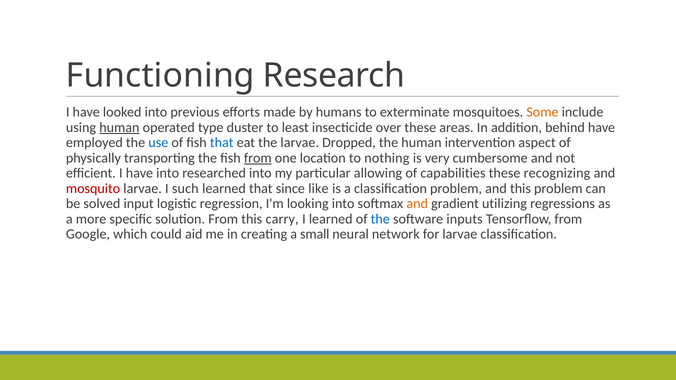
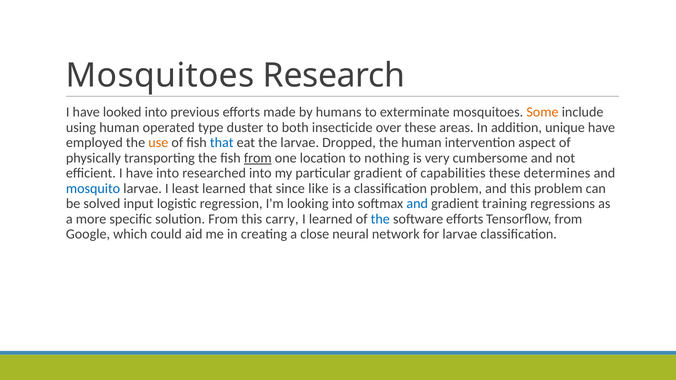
Functioning at (160, 76): Functioning -> Mosquitoes
human at (119, 128) underline: present -> none
least: least -> both
behind: behind -> unique
use colour: blue -> orange
particular allowing: allowing -> gradient
recognizing: recognizing -> determines
mosquito colour: red -> blue
such: such -> least
and at (417, 204) colour: orange -> blue
utilizing: utilizing -> training
software inputs: inputs -> efforts
small: small -> close
